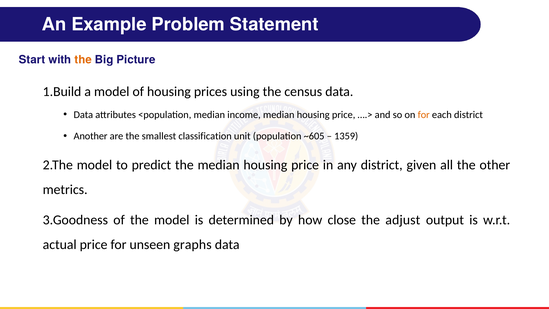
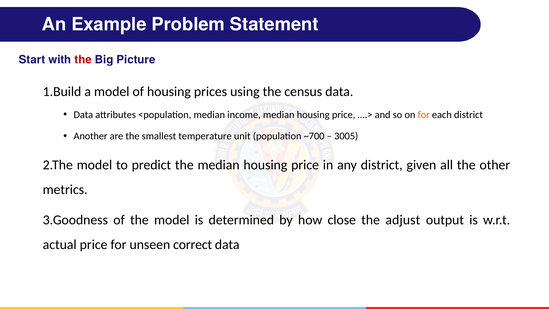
the at (83, 60) colour: orange -> red
classification: classification -> temperature
~605: ~605 -> ~700
1359: 1359 -> 3005
graphs: graphs -> correct
